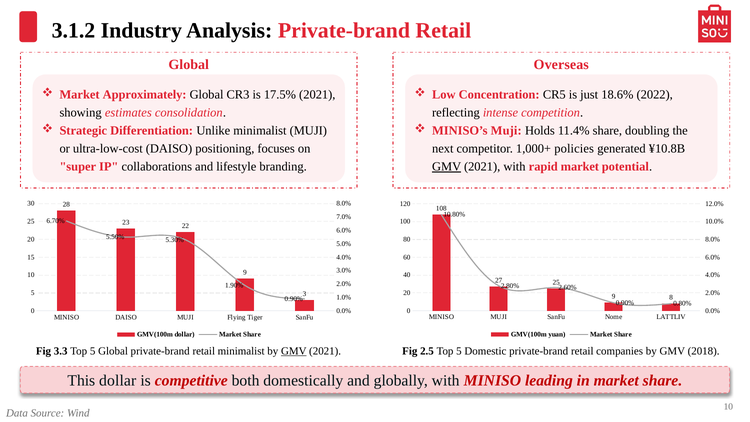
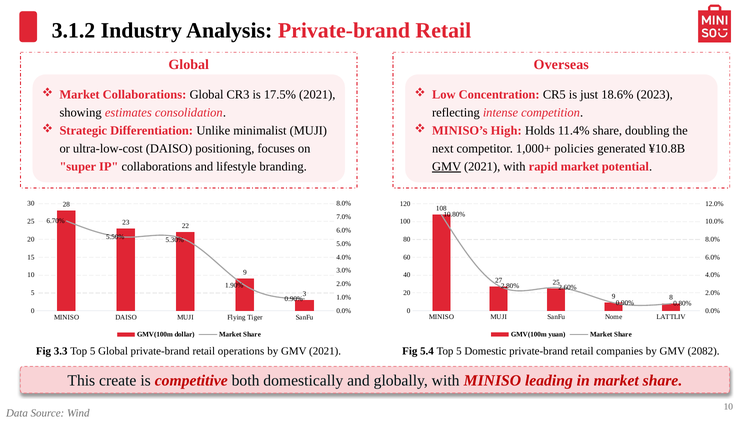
Market Approximately: Approximately -> Collaborations
2022: 2022 -> 2023
MINISO’s Muji: Muji -> High
retail minimalist: minimalist -> operations
GMV at (294, 351) underline: present -> none
2.5: 2.5 -> 5.4
2018: 2018 -> 2082
This dollar: dollar -> create
